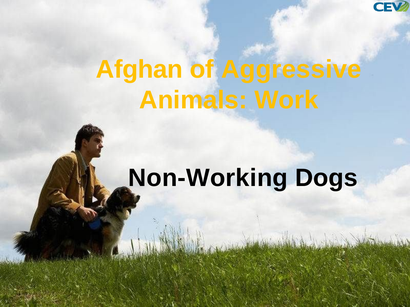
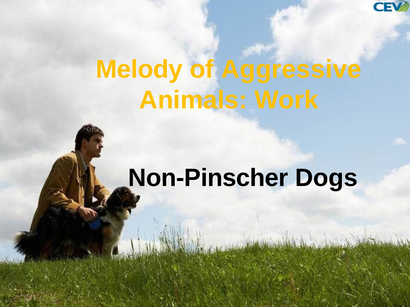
Afghan: Afghan -> Melody
Non-Working: Non-Working -> Non-Pinscher
